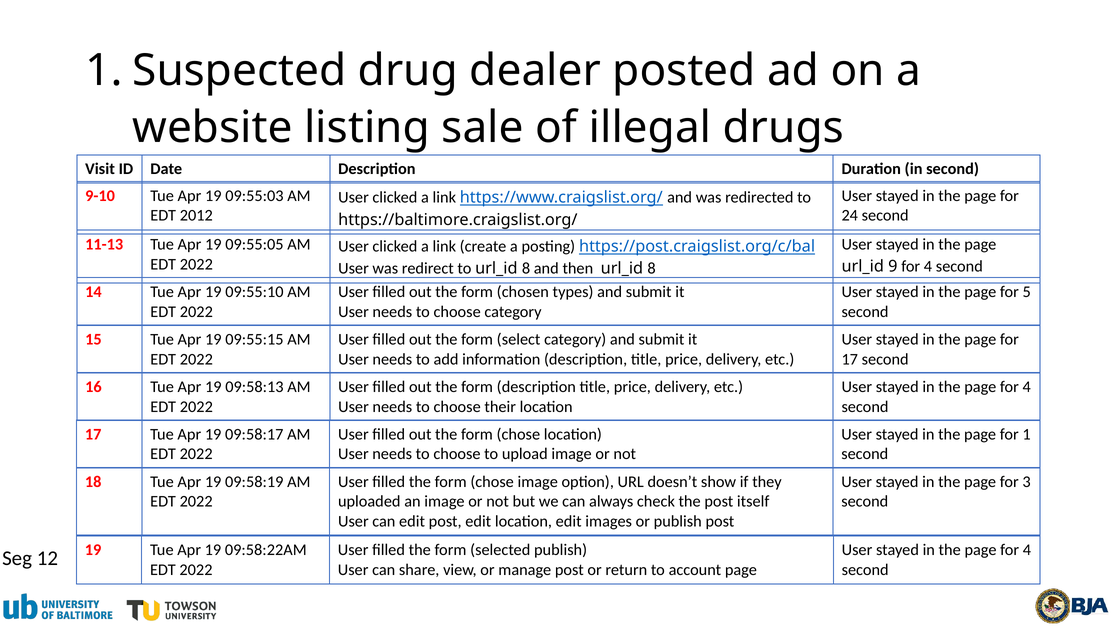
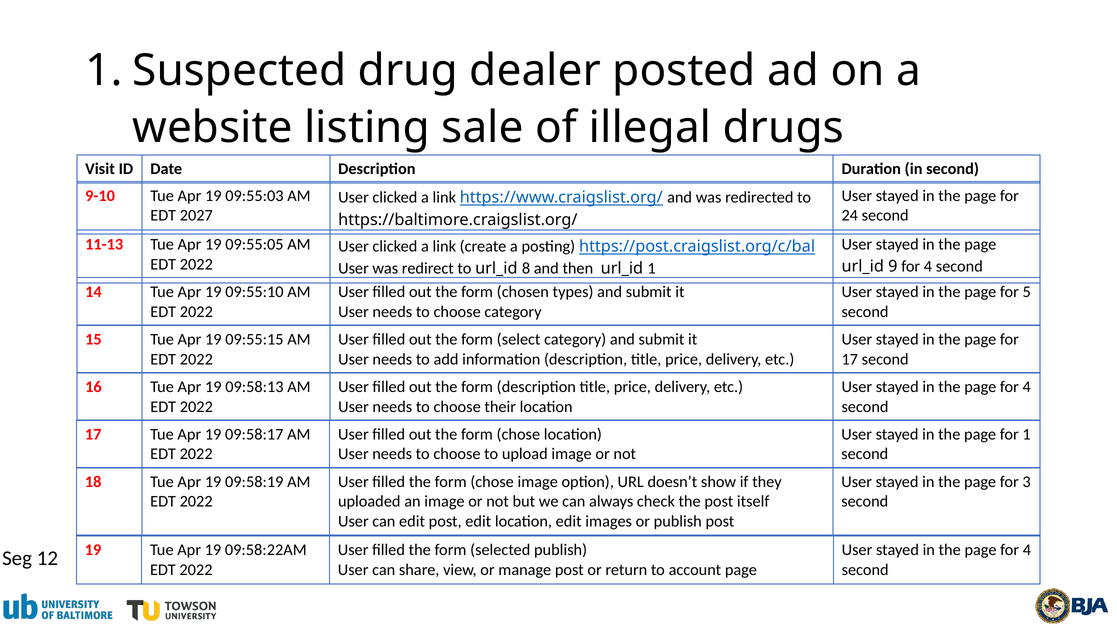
2012: 2012 -> 2027
8 at (652, 269): 8 -> 1
